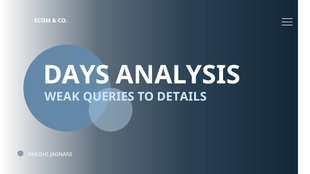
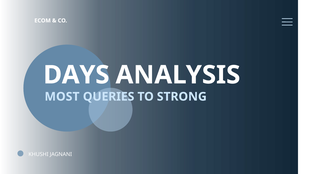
WEAK: WEAK -> MOST
DETAILS: DETAILS -> STRONG
